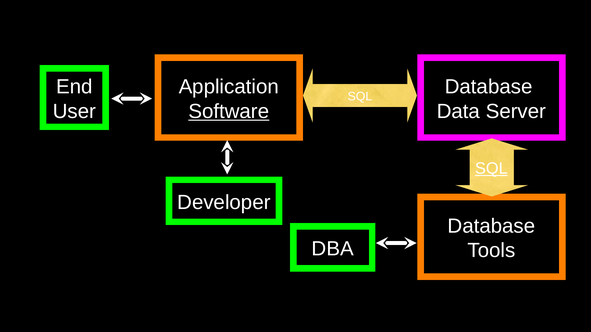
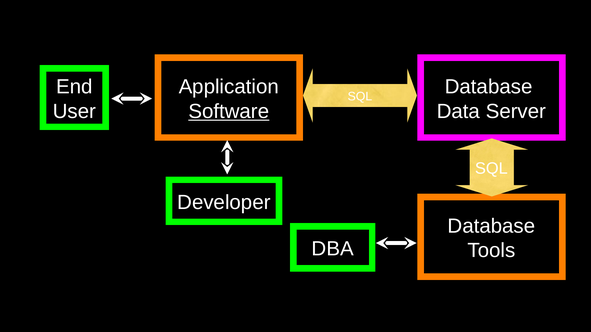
SQL at (491, 169) underline: present -> none
